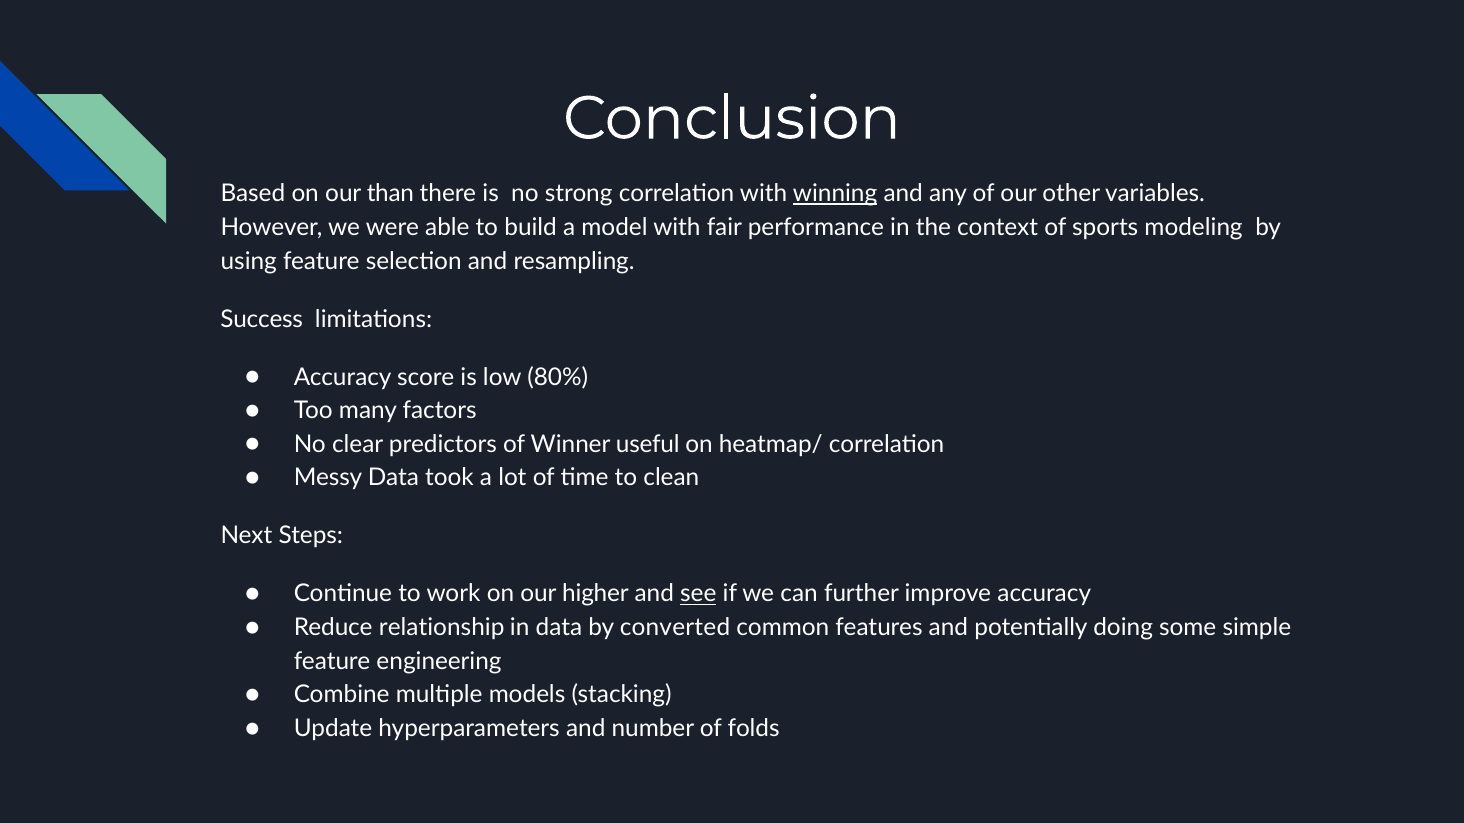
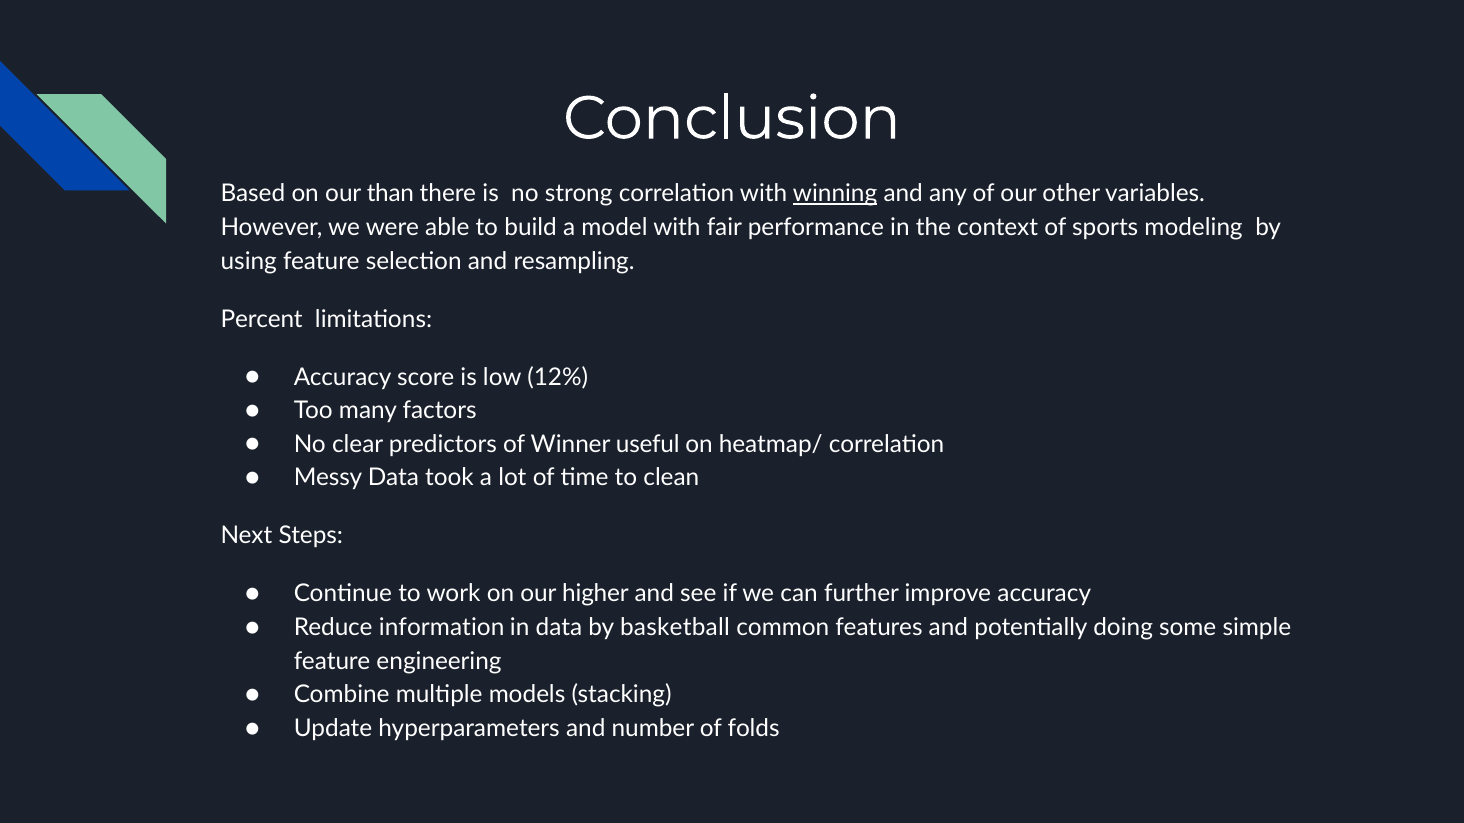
Success: Success -> Percent
80%: 80% -> 12%
see underline: present -> none
relationship: relationship -> information
converted: converted -> basketball
